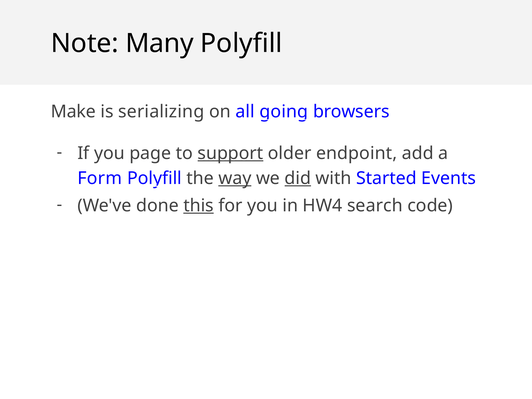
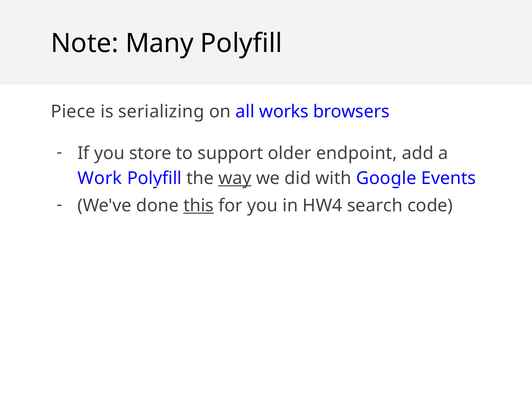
Make: Make -> Piece
going: going -> works
page: page -> store
support underline: present -> none
Form: Form -> Work
did underline: present -> none
Started: Started -> Google
